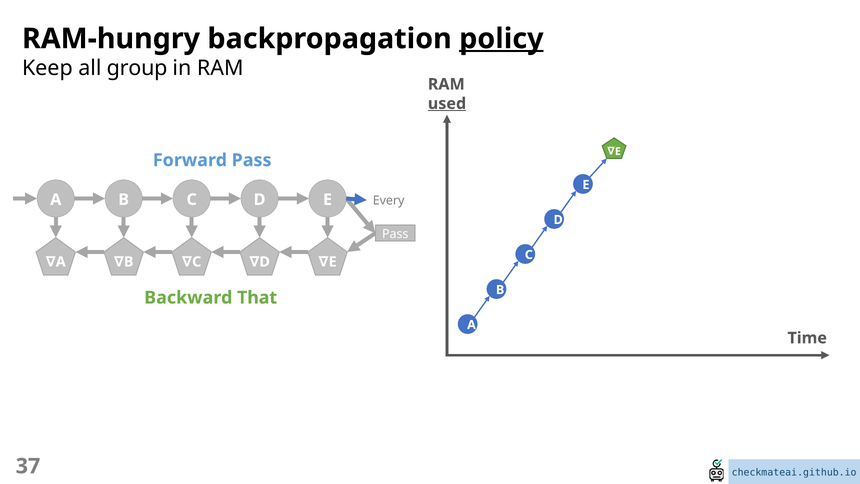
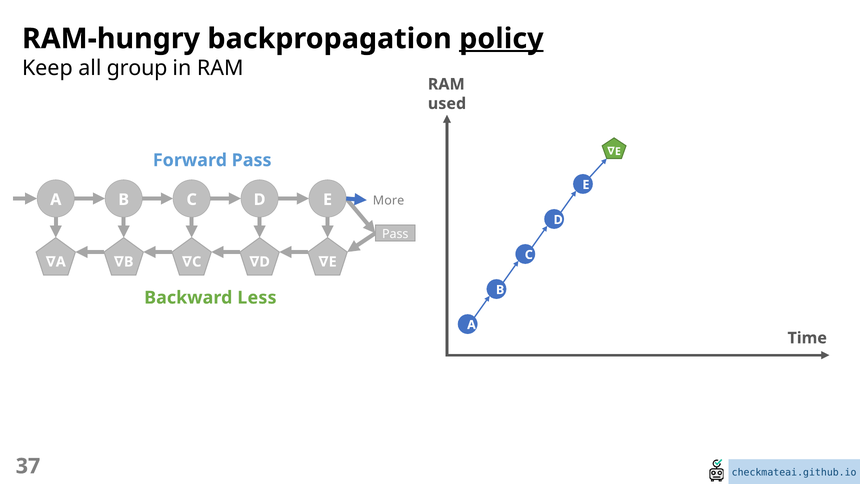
used underline: present -> none
Every: Every -> More
That: That -> Less
